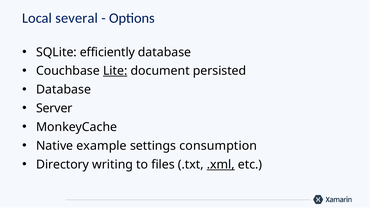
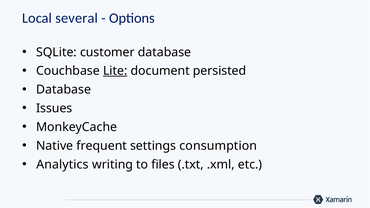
efficiently: efficiently -> customer
Server: Server -> Issues
example: example -> frequent
Directory: Directory -> Analytics
.xml underline: present -> none
